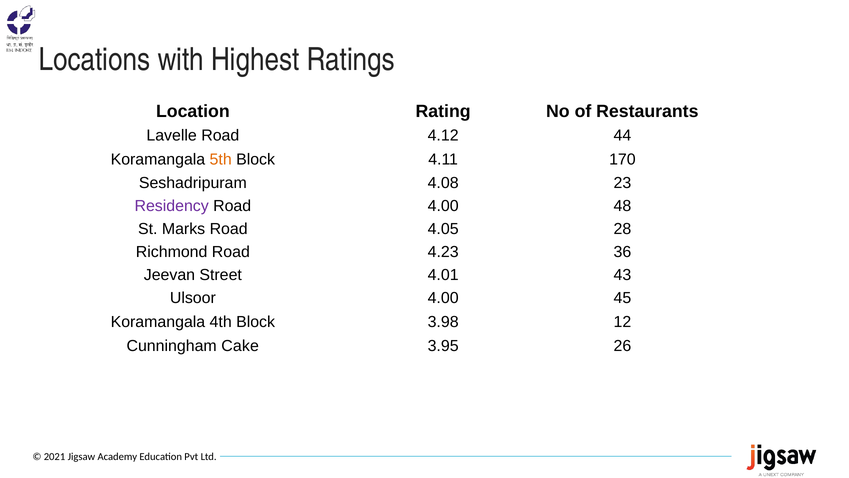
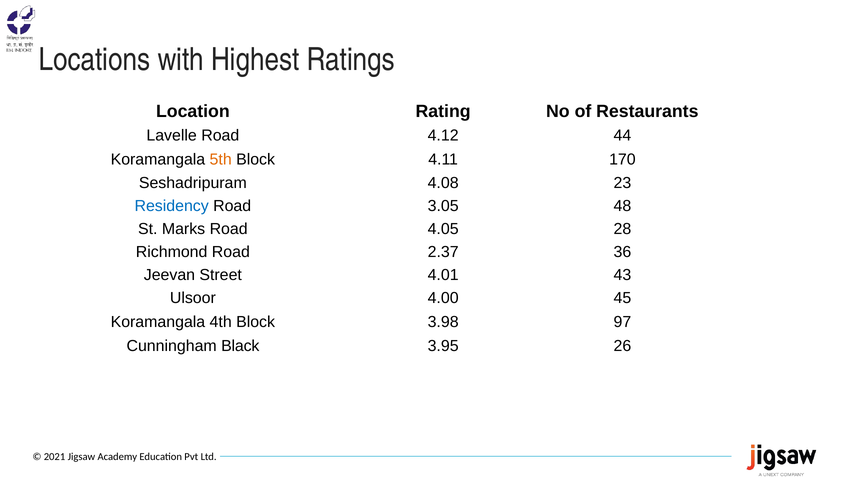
Residency colour: purple -> blue
Road 4.00: 4.00 -> 3.05
4.23: 4.23 -> 2.37
12: 12 -> 97
Cake: Cake -> Black
